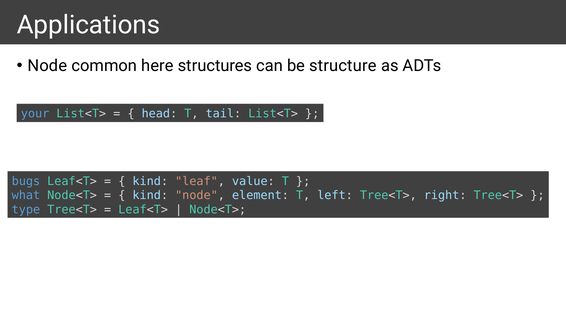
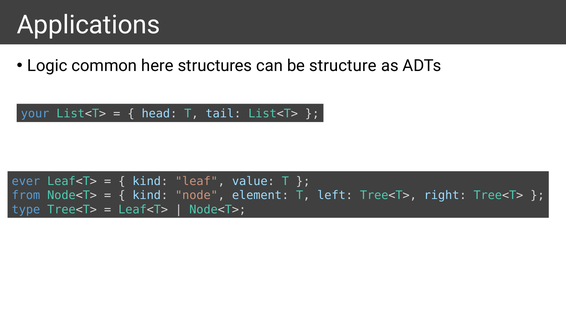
Node at (47, 66): Node -> Logic
bugs: bugs -> ever
what: what -> from
